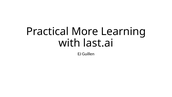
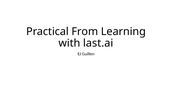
More: More -> From
